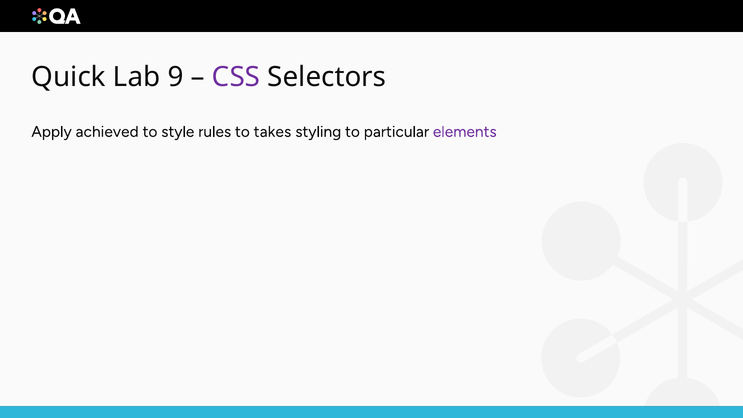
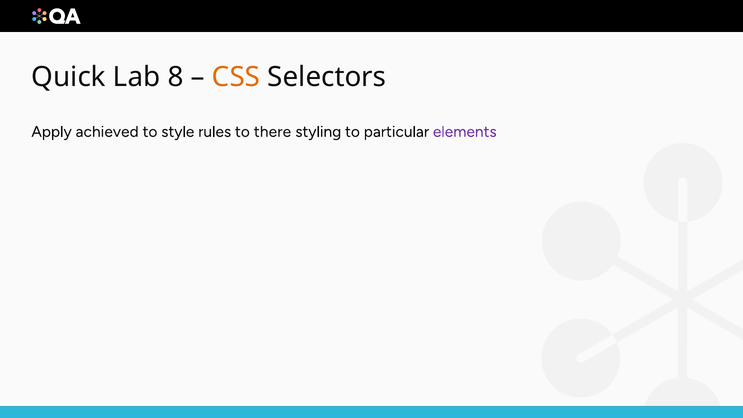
9: 9 -> 8
CSS colour: purple -> orange
takes: takes -> there
